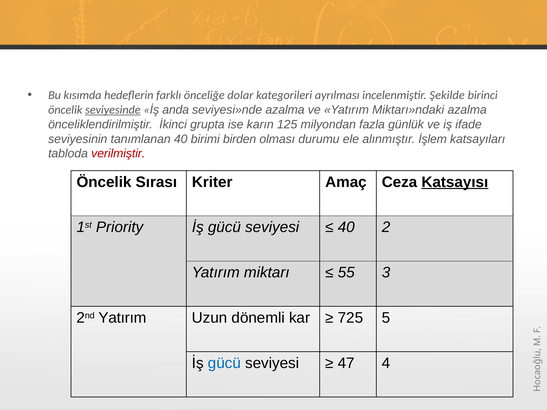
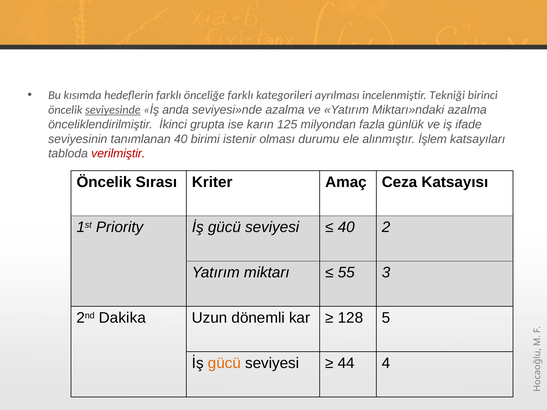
önceliğe dolar: dolar -> farklı
Şekilde: Şekilde -> Tekniği
birden: birden -> istenir
Katsayısı underline: present -> none
2nd Yatırım: Yatırım -> Dakika
725: 725 -> 128
gücü at (224, 363) colour: blue -> orange
47: 47 -> 44
